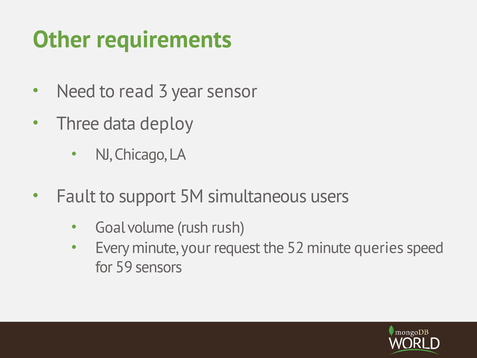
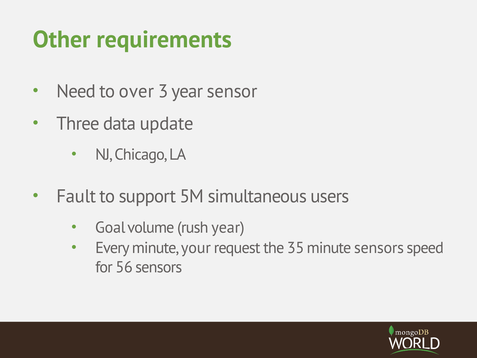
read: read -> over
deploy: deploy -> update
rush rush: rush -> year
52: 52 -> 35
minute queries: queries -> sensors
59: 59 -> 56
